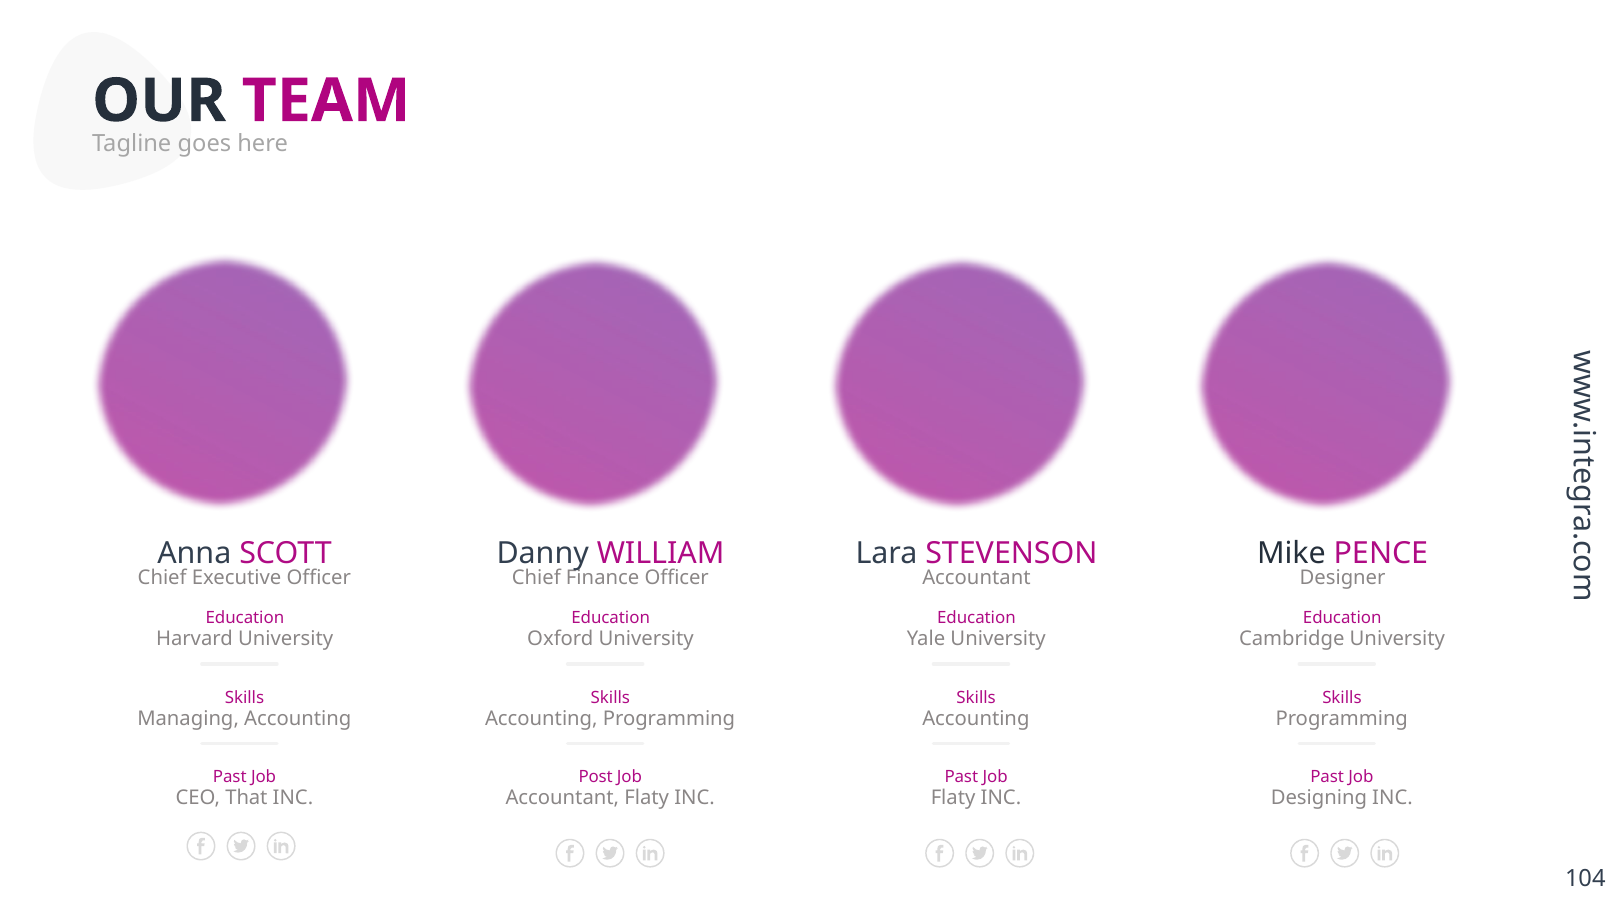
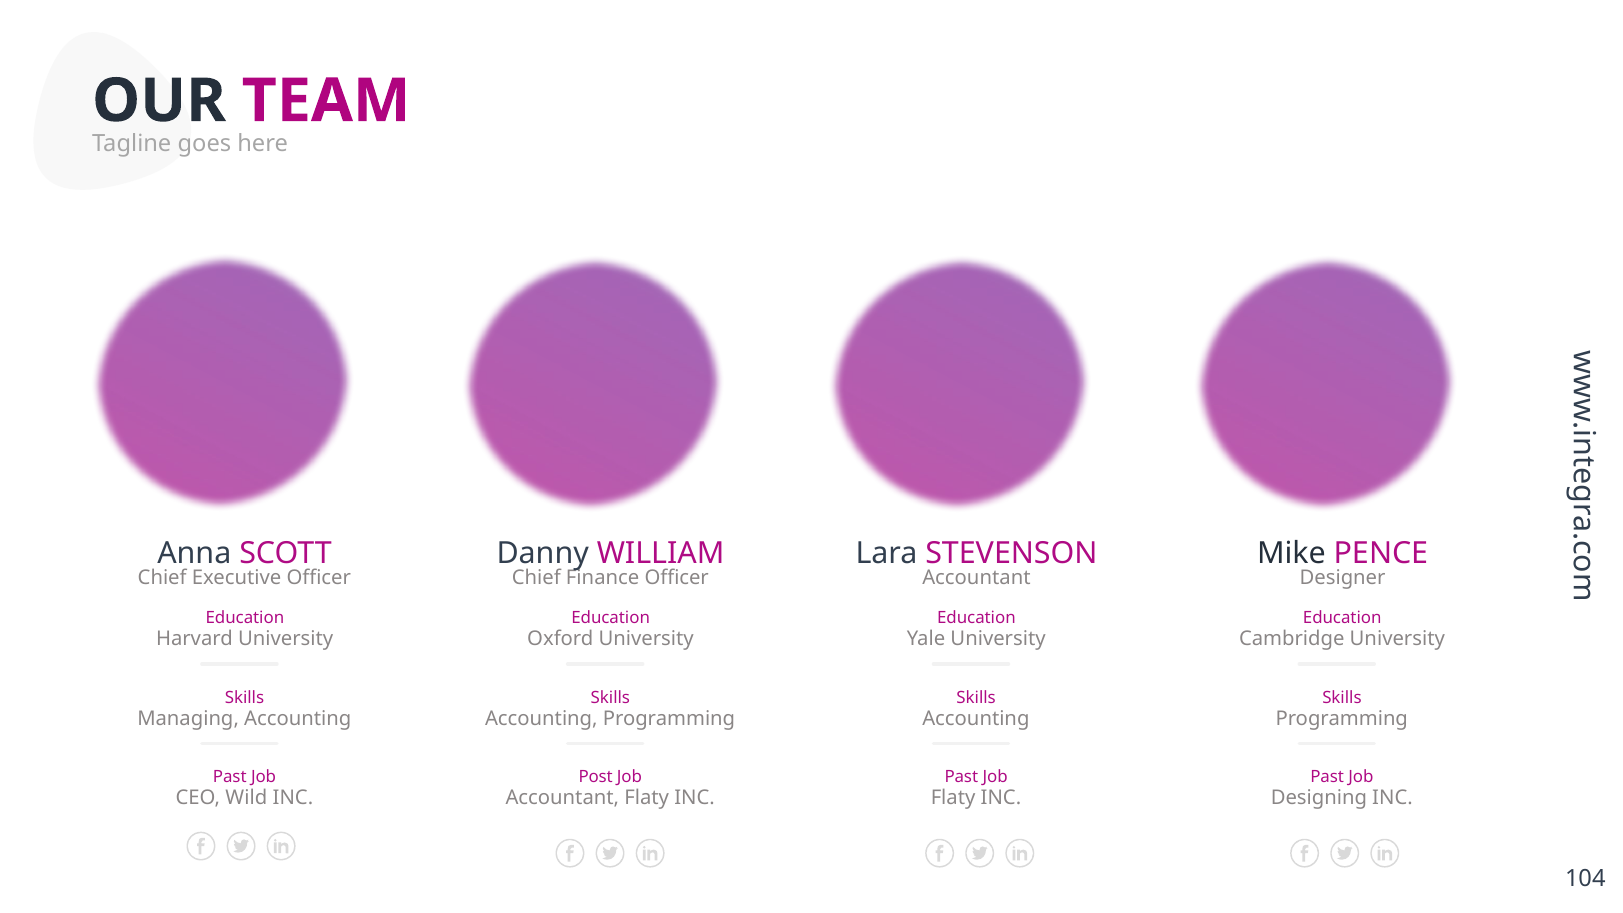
That: That -> Wild
